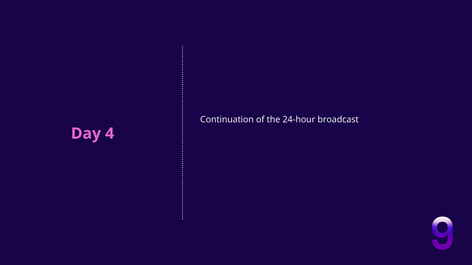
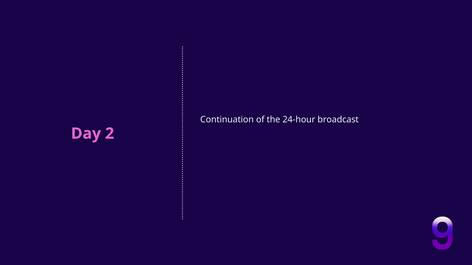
4: 4 -> 2
